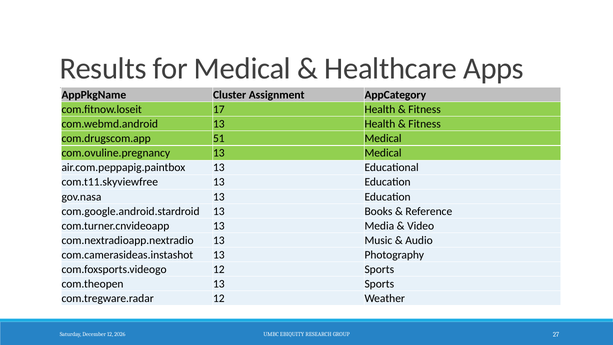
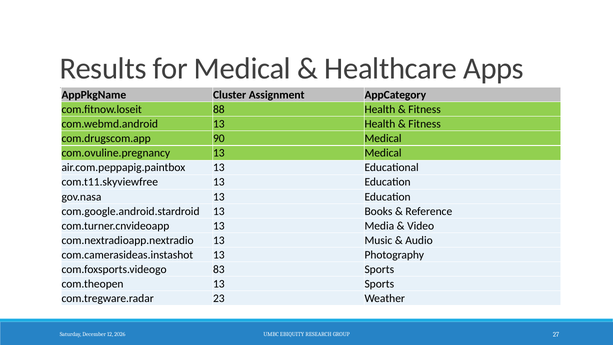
17: 17 -> 88
51: 51 -> 90
com.foxsports.videogo 12: 12 -> 83
com.tregware.radar 12: 12 -> 23
